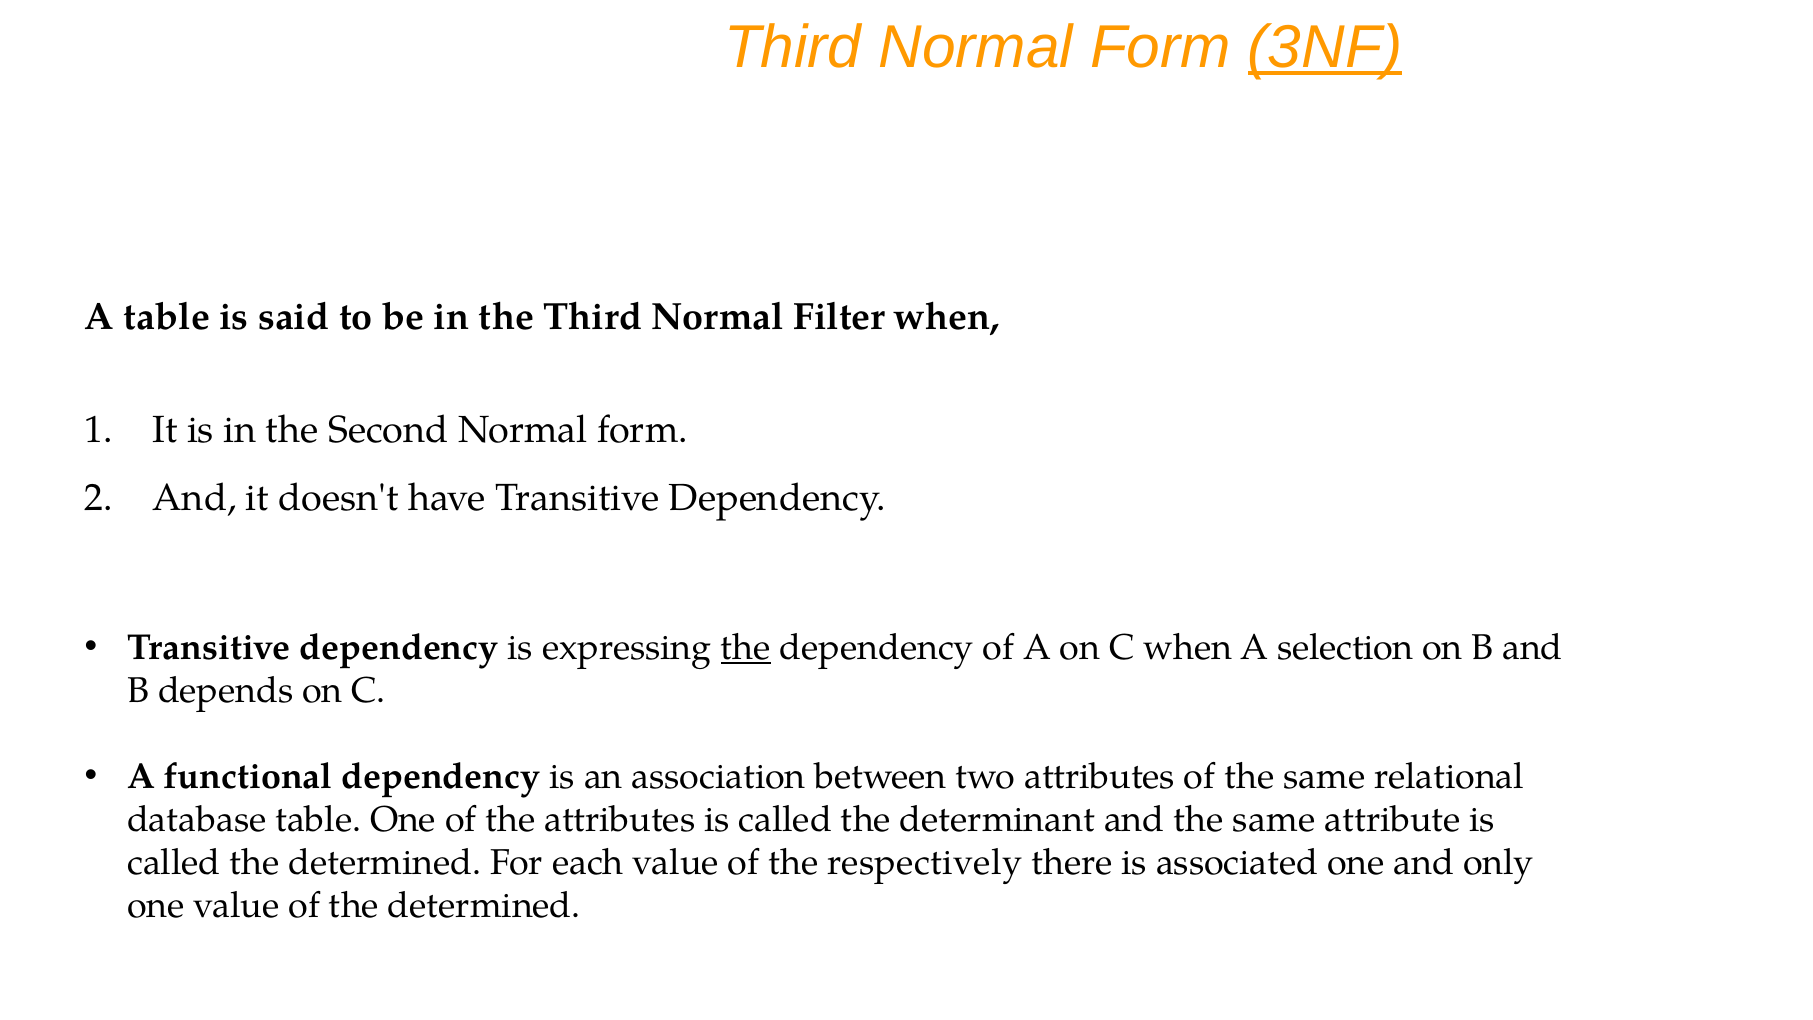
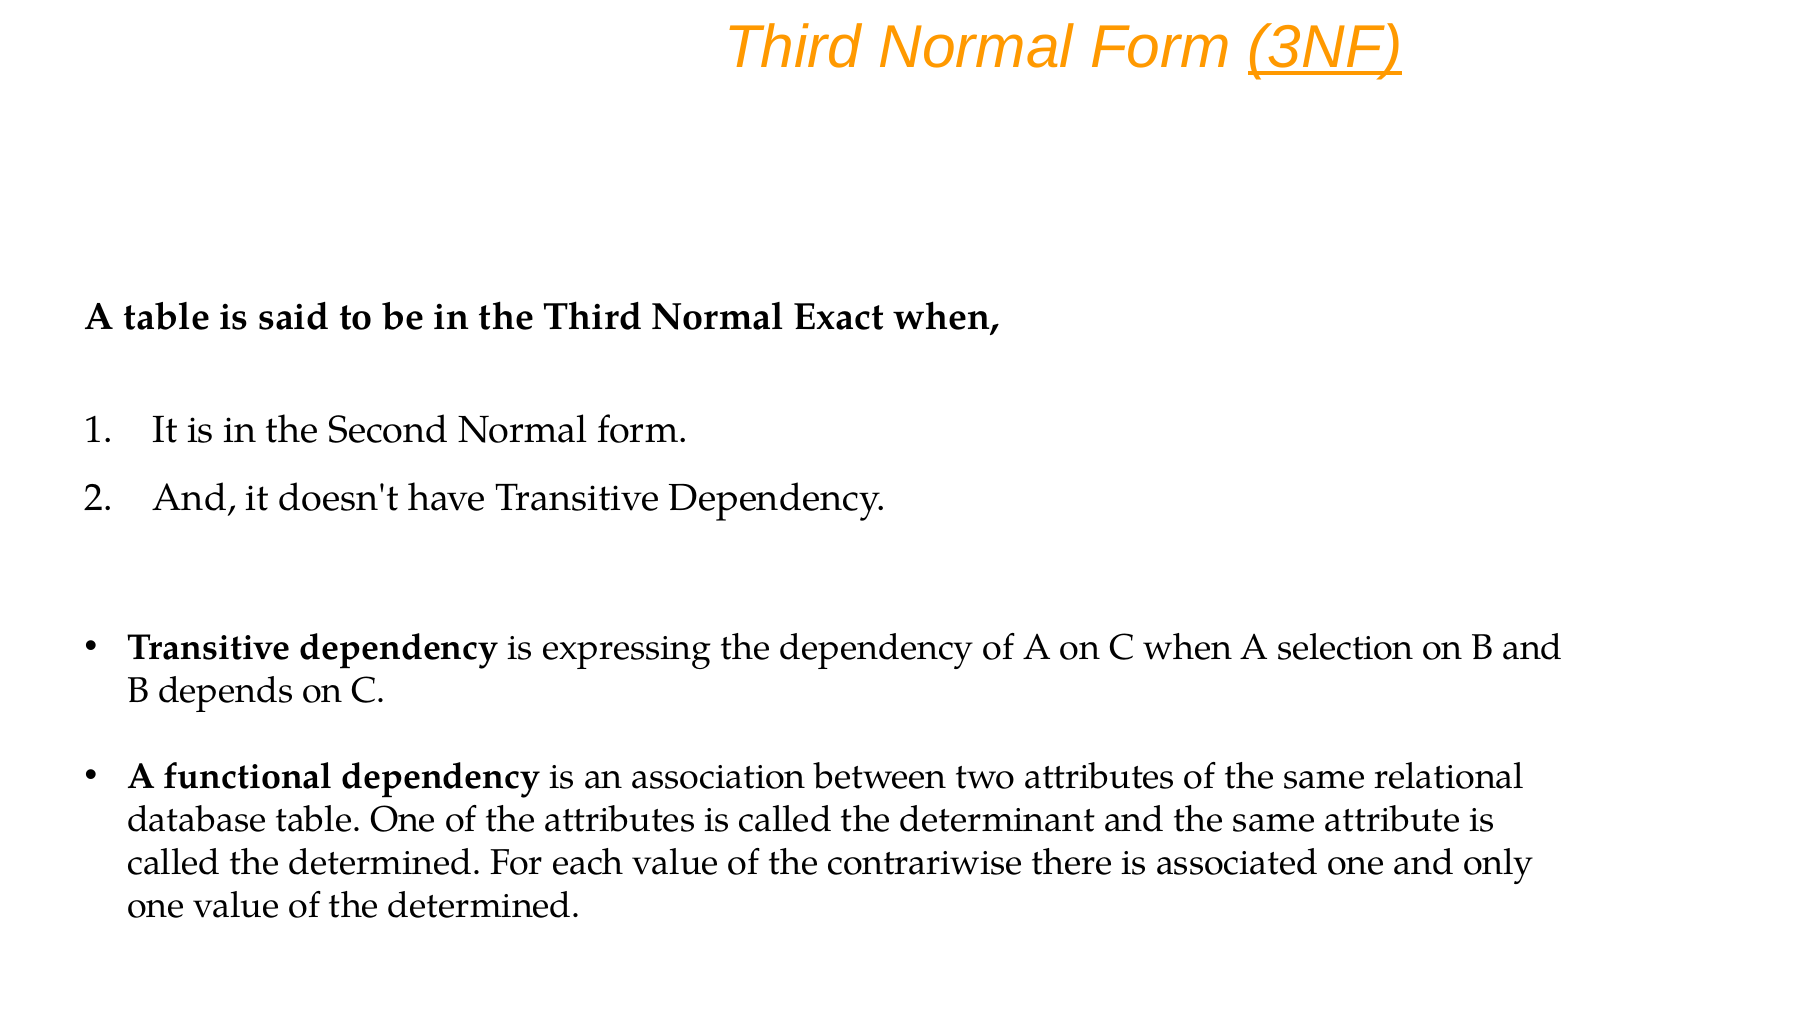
Filter: Filter -> Exact
the at (746, 648) underline: present -> none
respectively: respectively -> contrariwise
